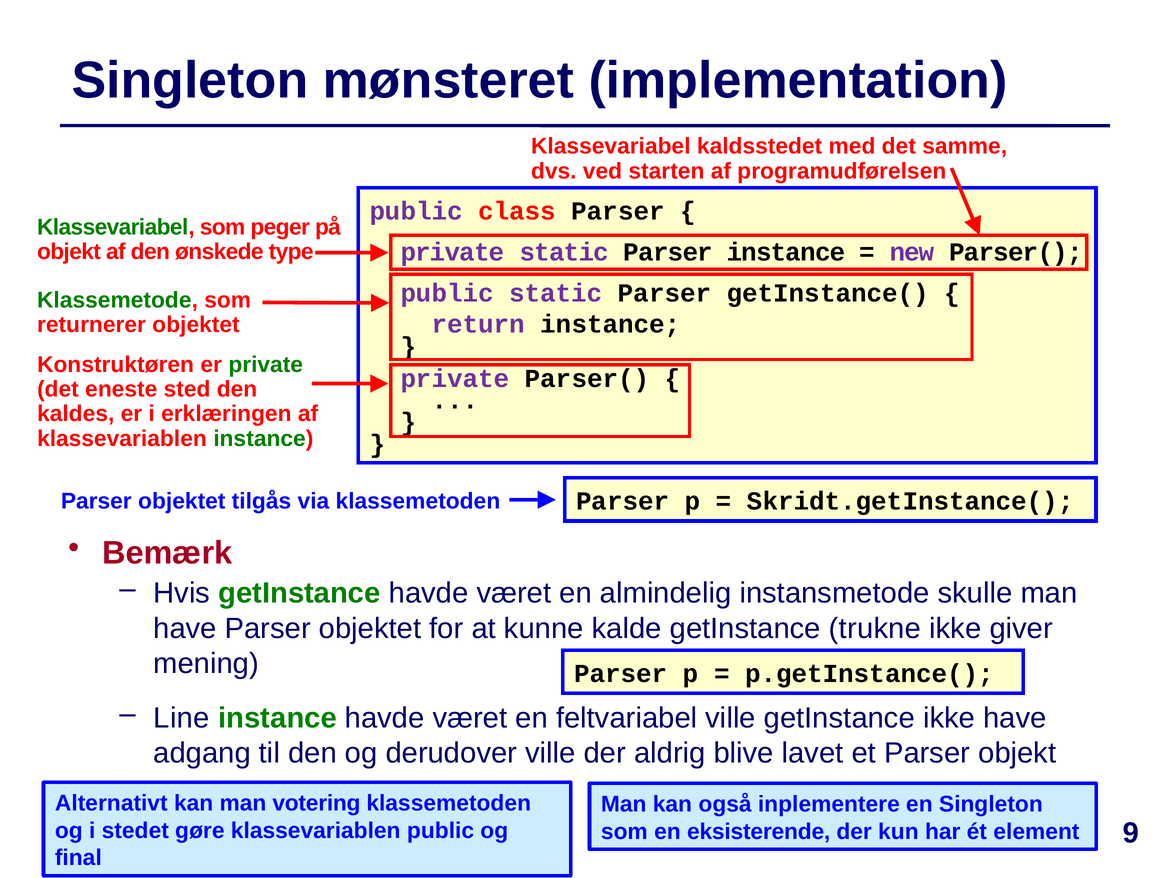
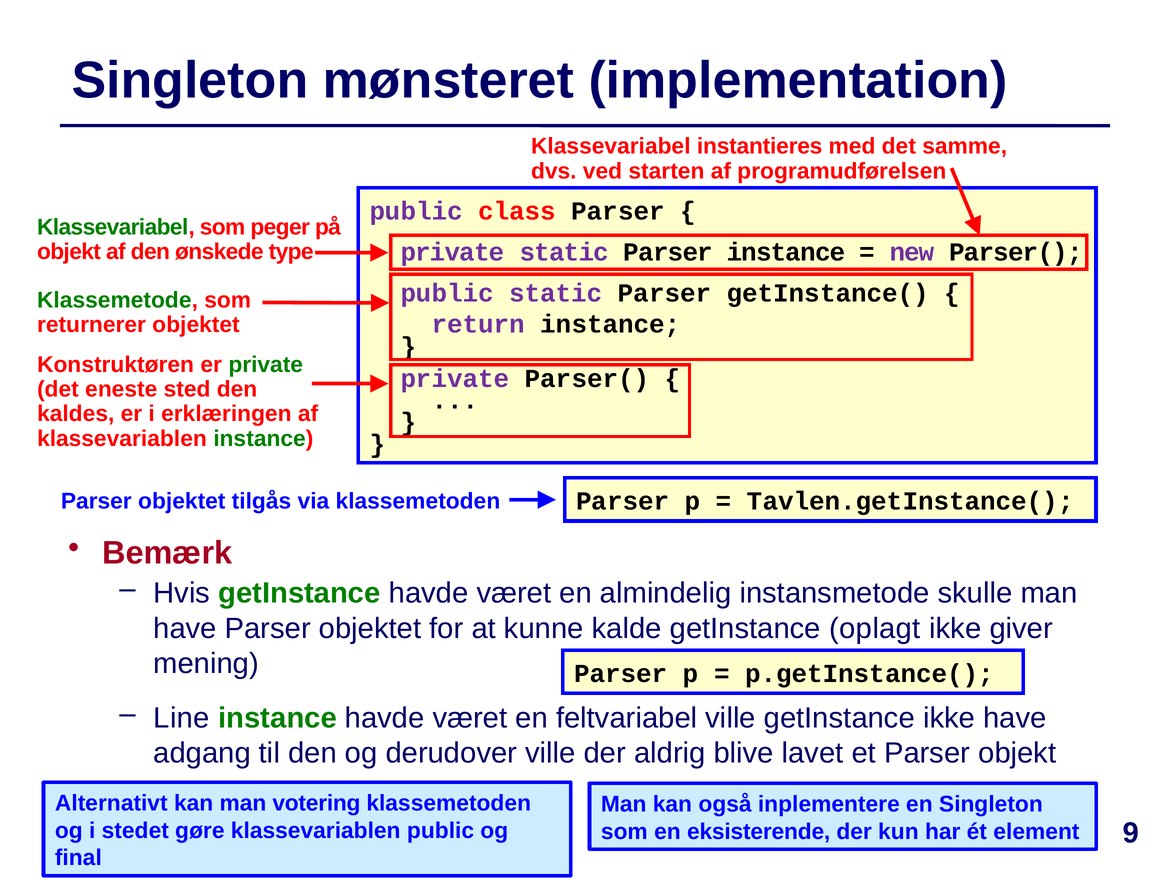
kaldsstedet: kaldsstedet -> instantieres
Skridt.getInstance(: Skridt.getInstance( -> Tavlen.getInstance(
trukne: trukne -> oplagt
